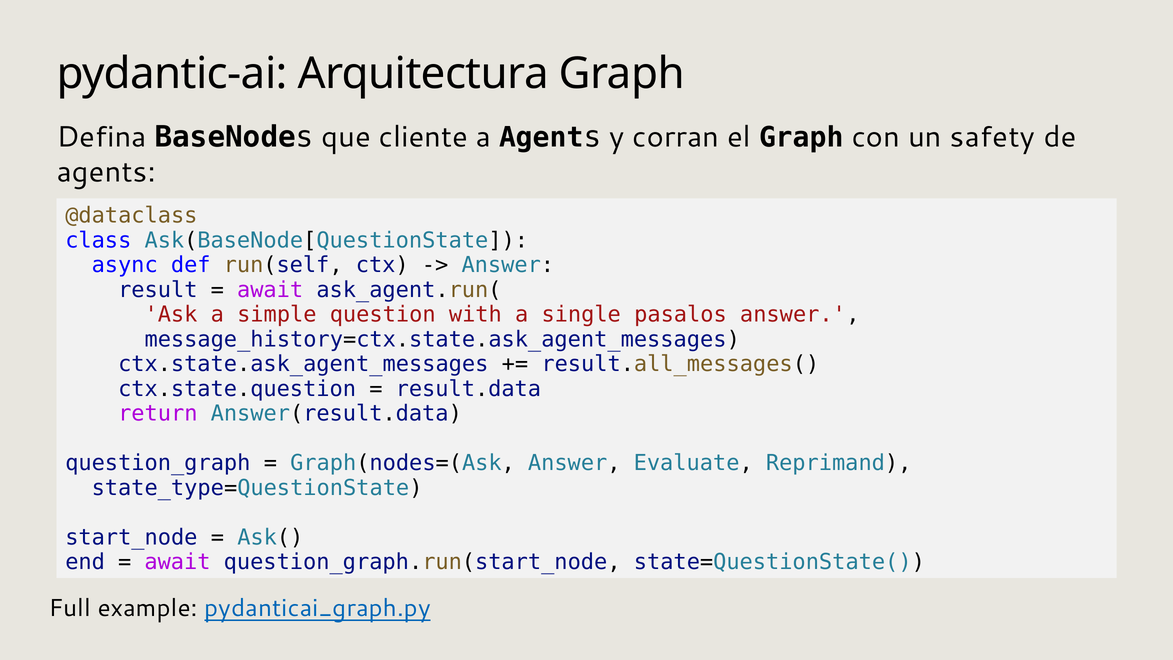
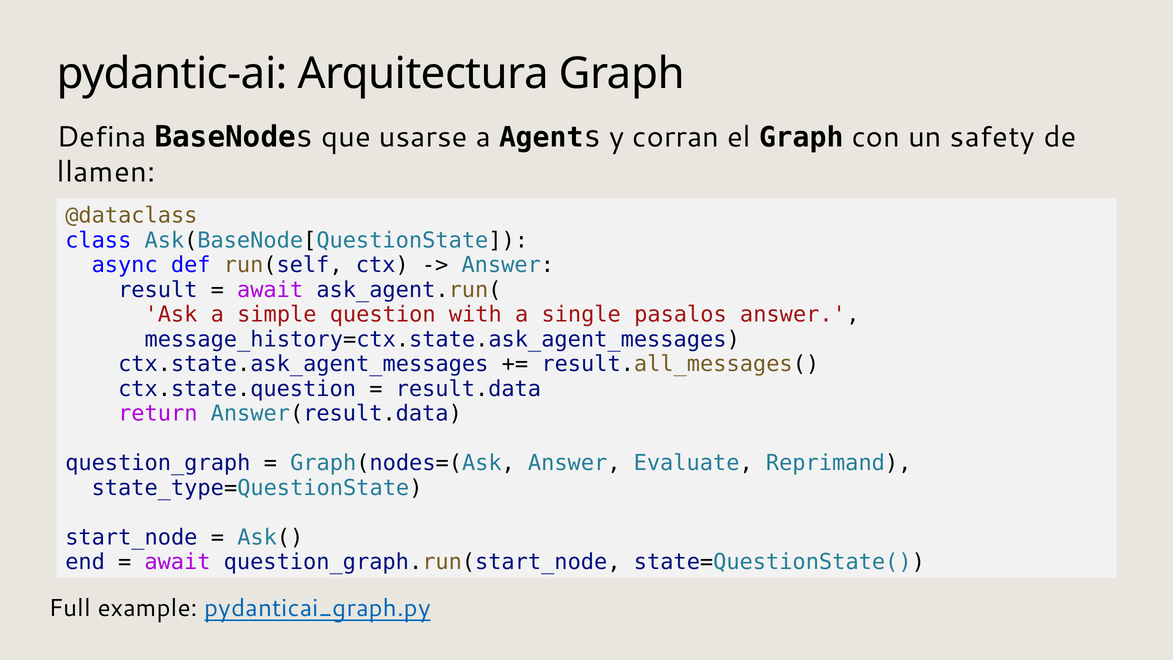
cliente: cliente -> usarse
agents at (106, 172): agents -> llamen
